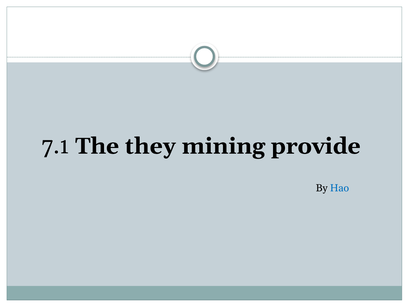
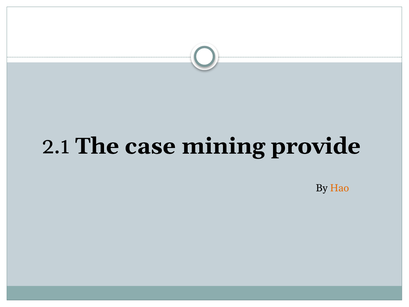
7.1: 7.1 -> 2.1
they: they -> case
Hao colour: blue -> orange
